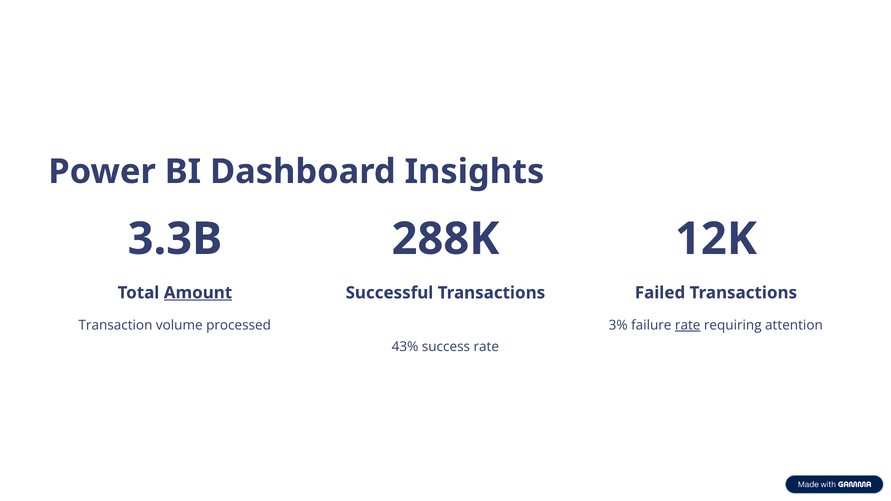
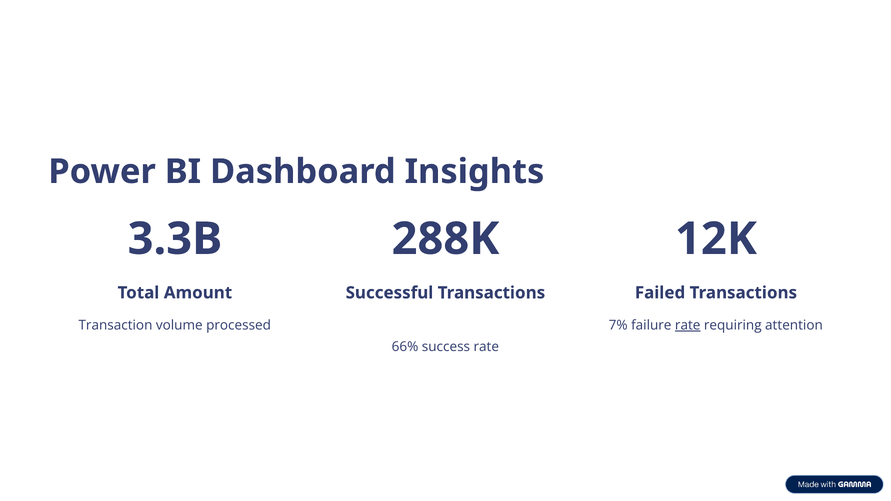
Amount underline: present -> none
3%: 3% -> 7%
43%: 43% -> 66%
